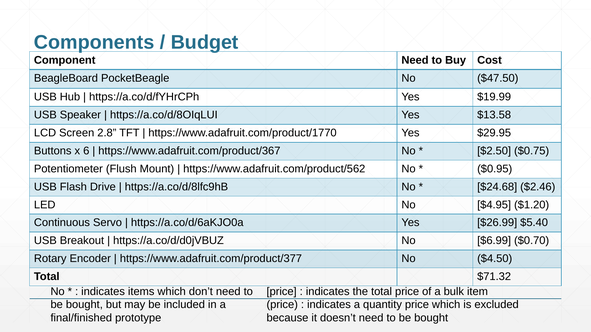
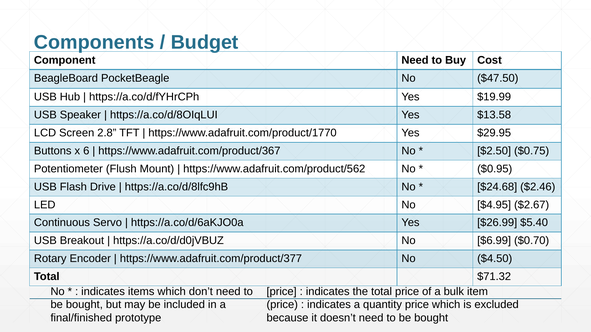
$1.20: $1.20 -> $2.67
